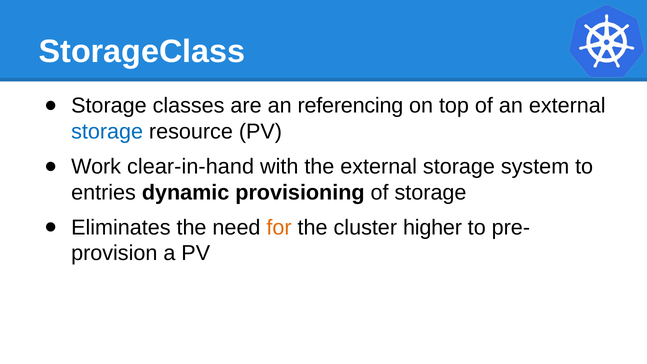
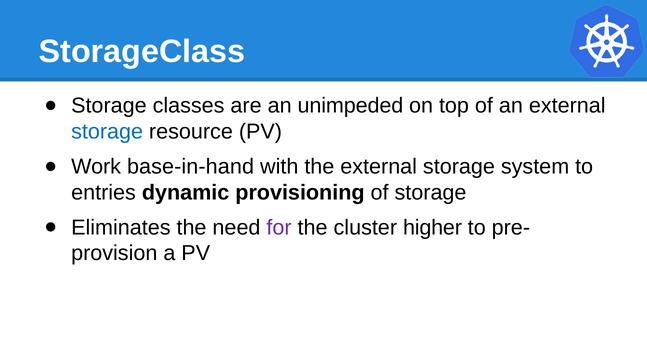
referencing: referencing -> unimpeded
clear-in-hand: clear-in-hand -> base-in-hand
for colour: orange -> purple
